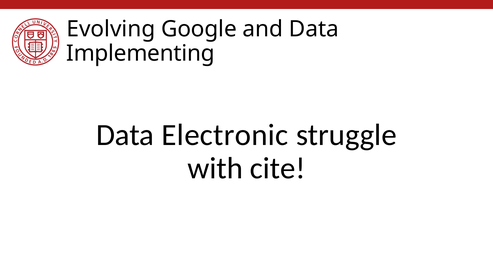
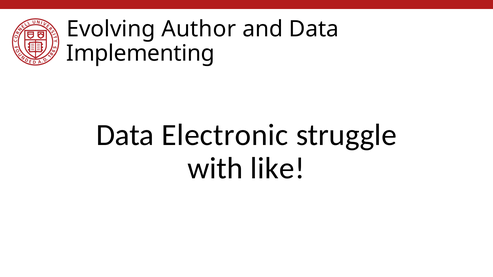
Google: Google -> Author
cite: cite -> like
